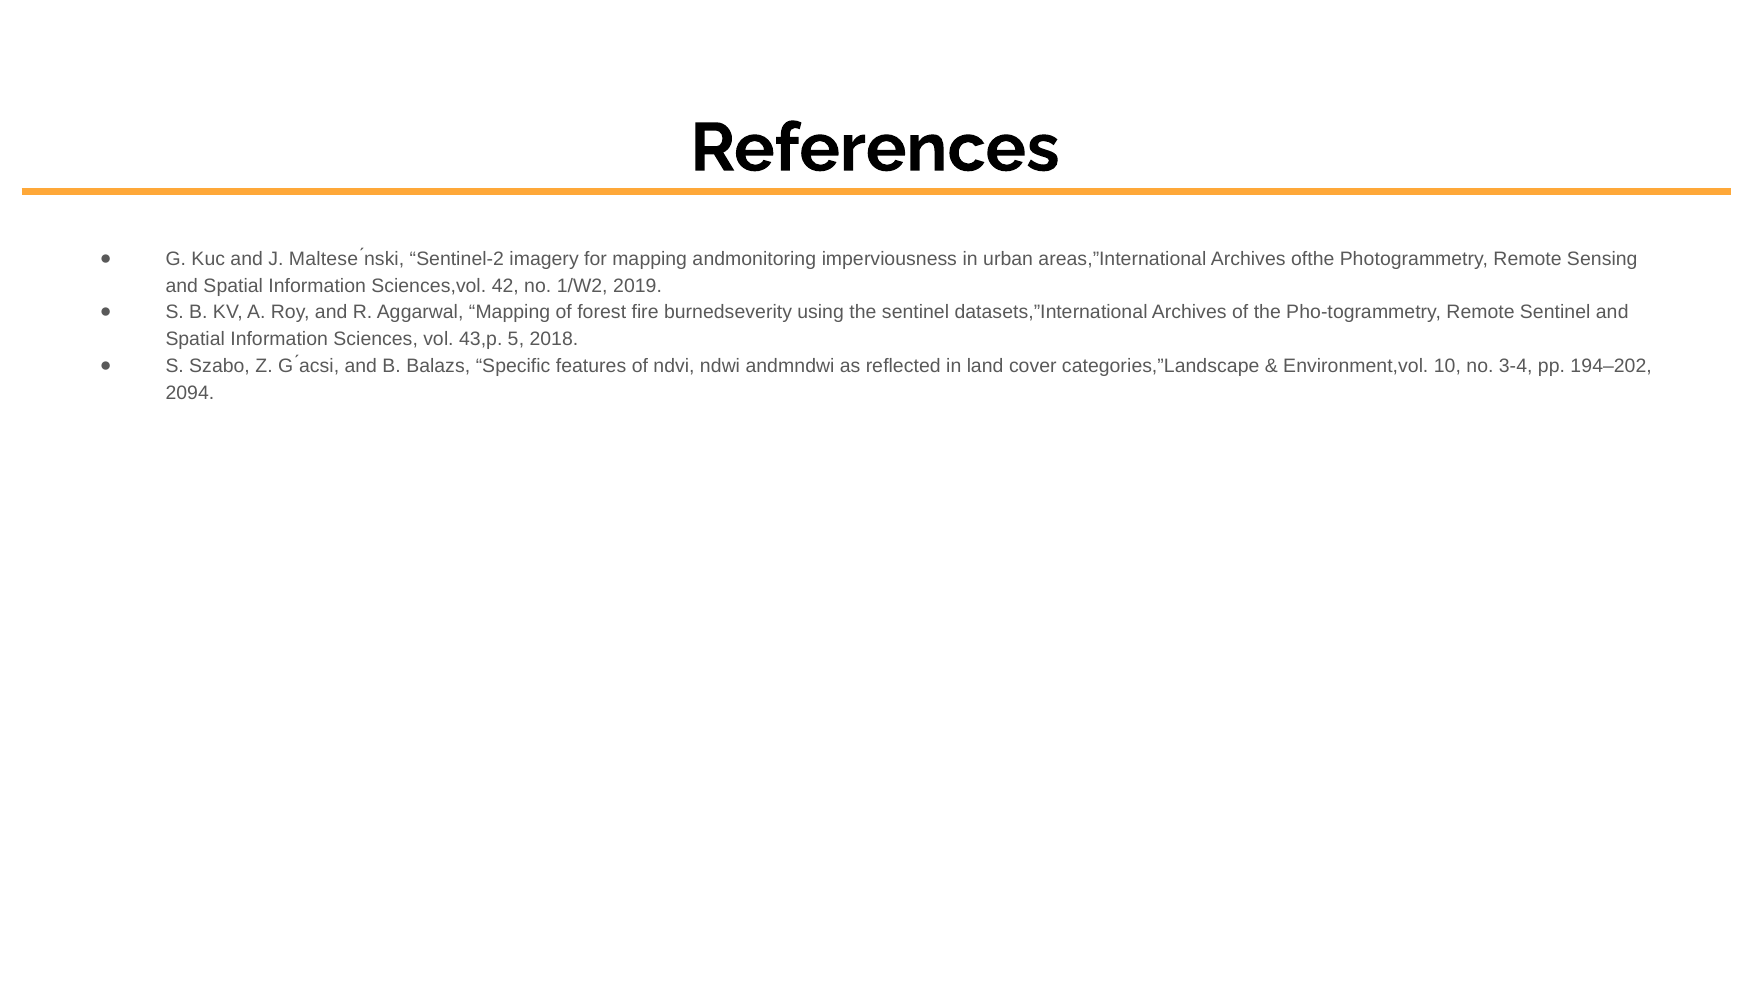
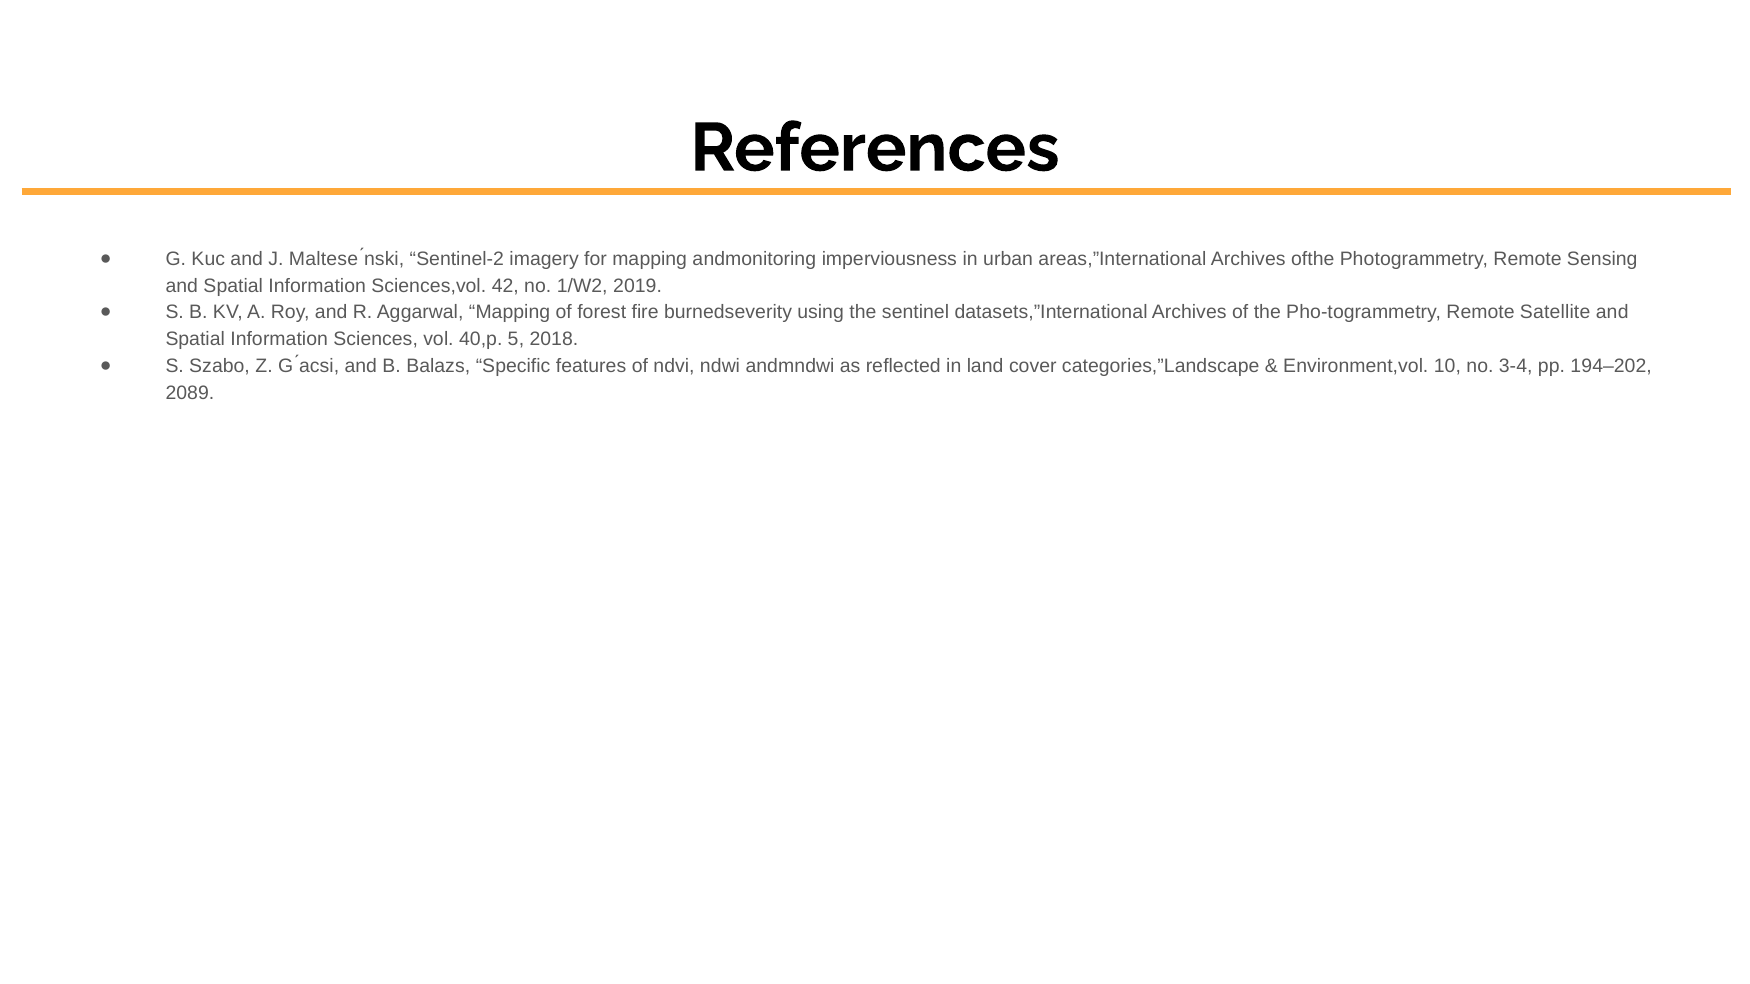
Remote Sentinel: Sentinel -> Satellite
43,p: 43,p -> 40,p
2094: 2094 -> 2089
